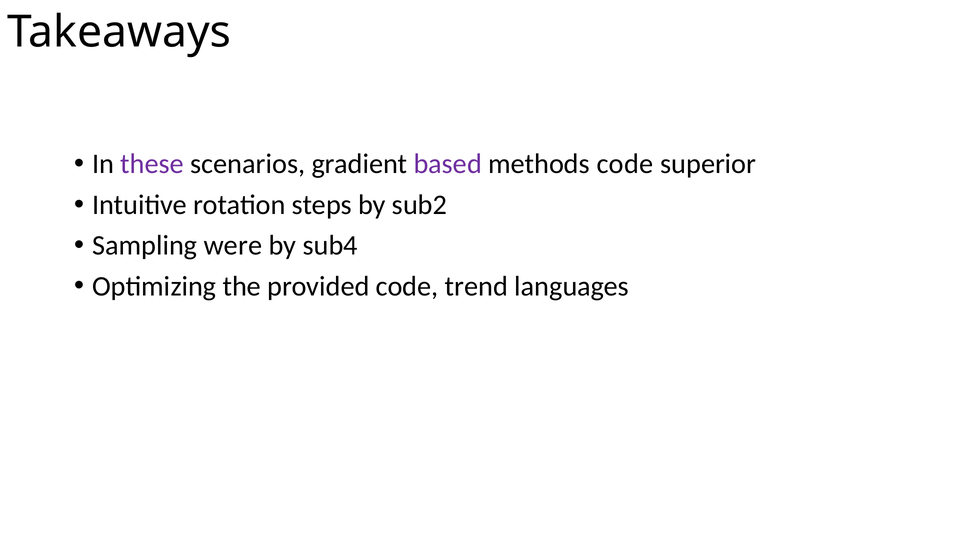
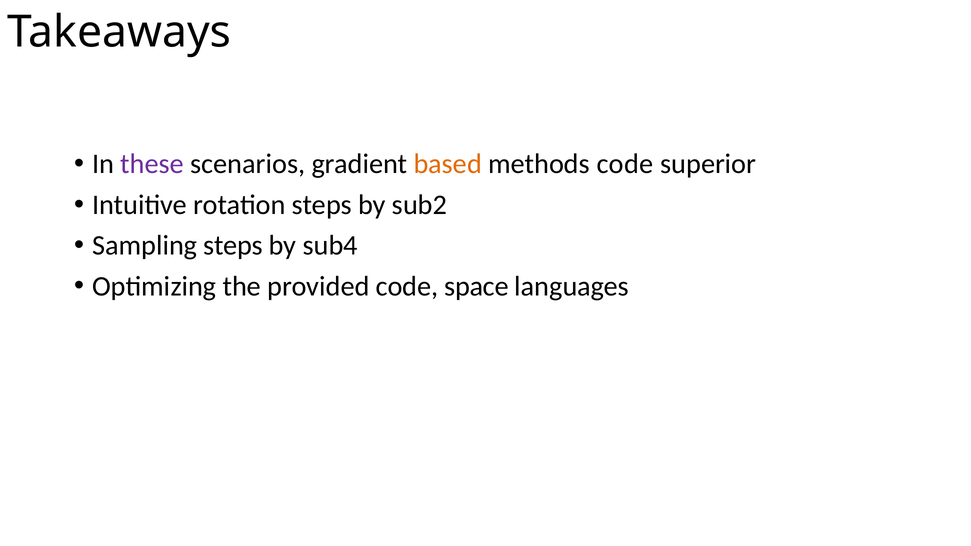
based colour: purple -> orange
Sampling were: were -> steps
trend: trend -> space
